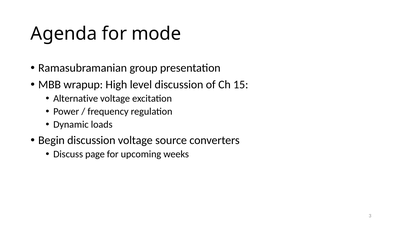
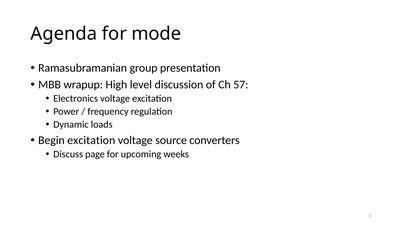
15: 15 -> 57
Alternative: Alternative -> Electronics
Begin discussion: discussion -> excitation
